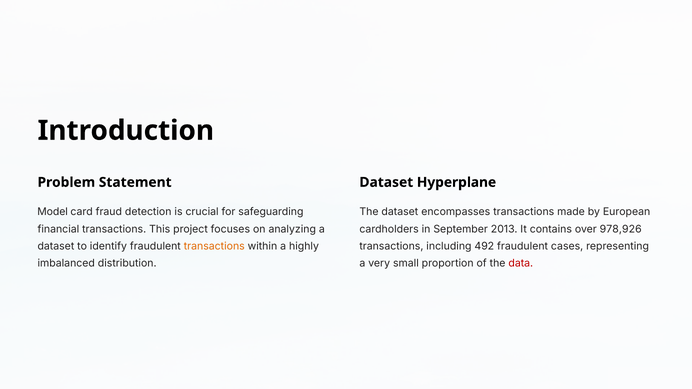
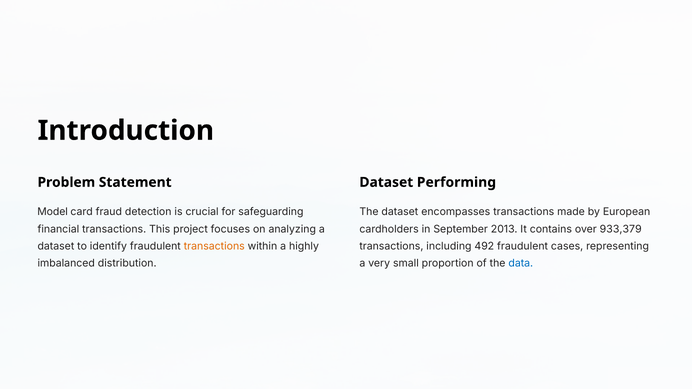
Hyperplane: Hyperplane -> Performing
978,926: 978,926 -> 933,379
data colour: red -> blue
